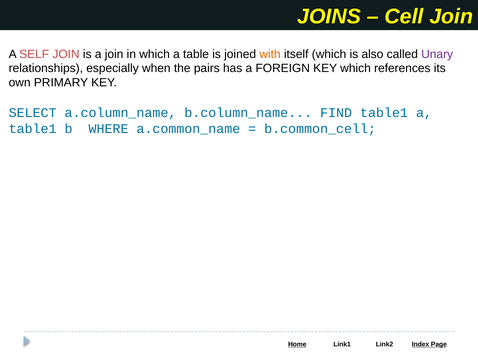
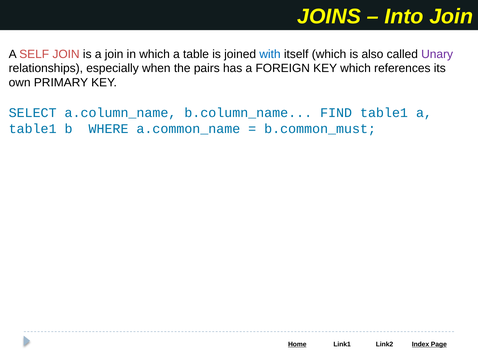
Cell: Cell -> Into
with colour: orange -> blue
b.common_cell: b.common_cell -> b.common_must
